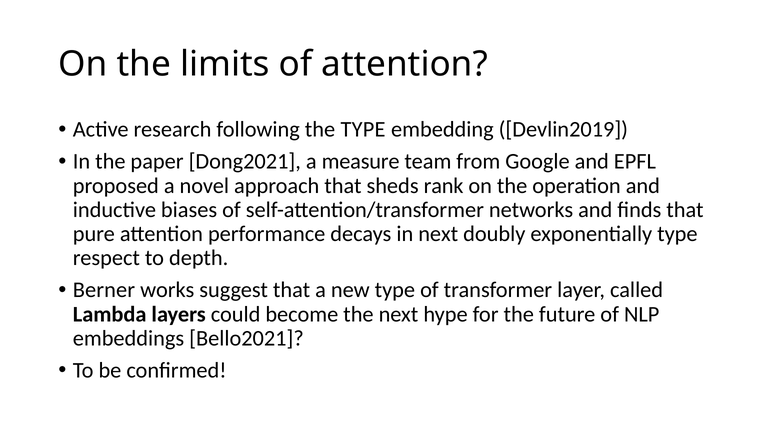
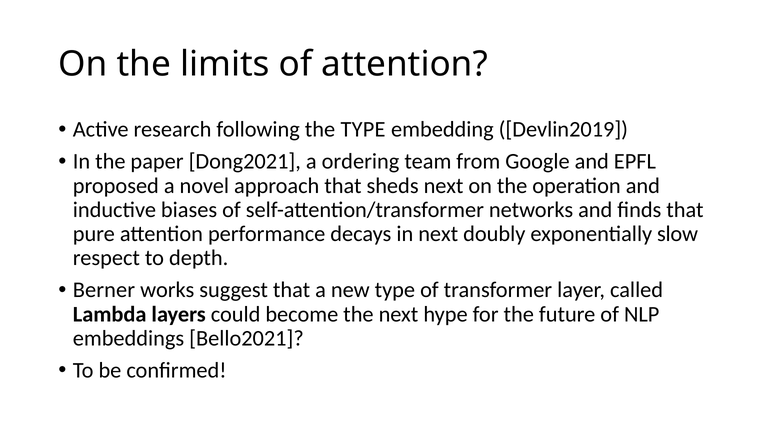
measure: measure -> ordering
sheds rank: rank -> next
exponentially type: type -> slow
